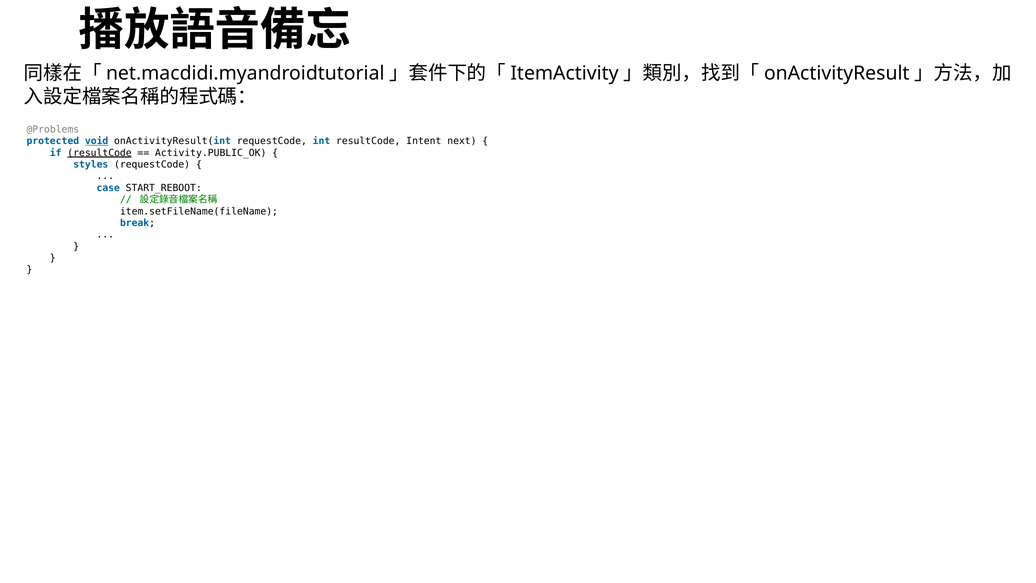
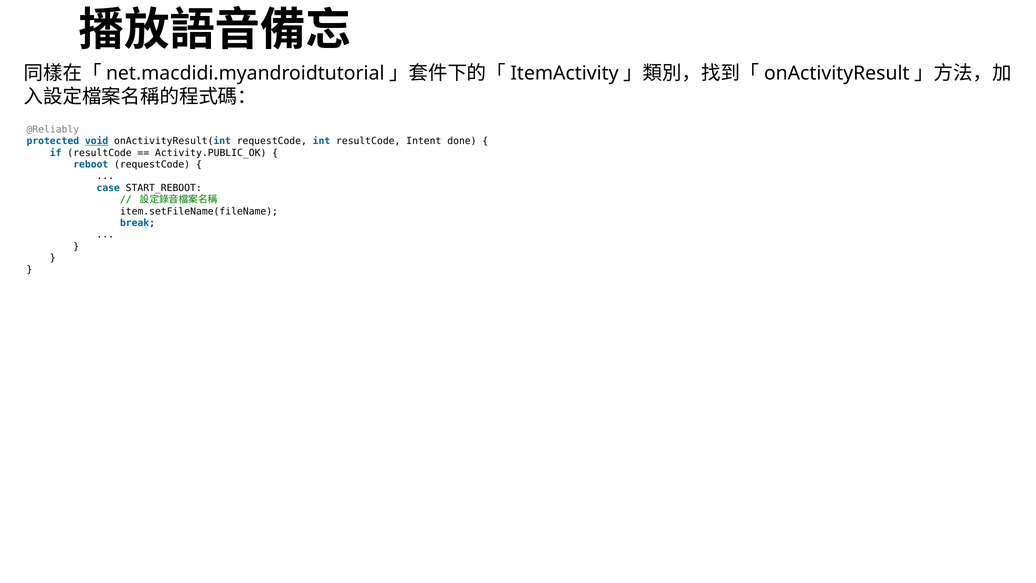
@Problems: @Problems -> @Reliably
next: next -> done
resultCode at (100, 153) underline: present -> none
styles: styles -> reboot
